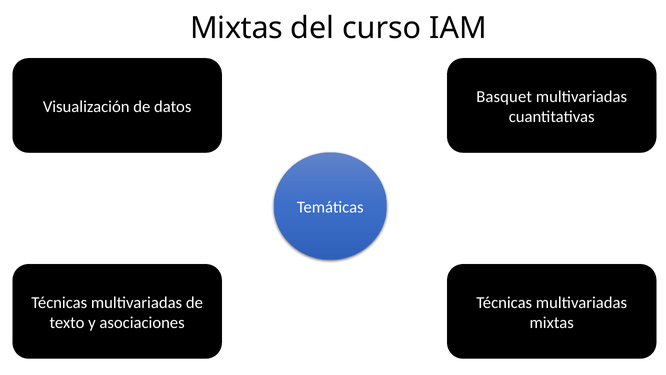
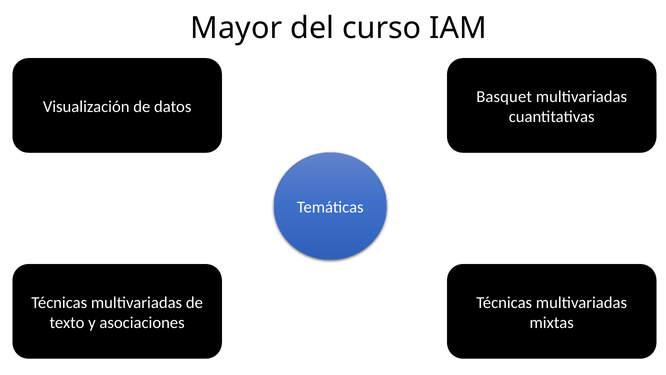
Mixtas at (237, 28): Mixtas -> Mayor
